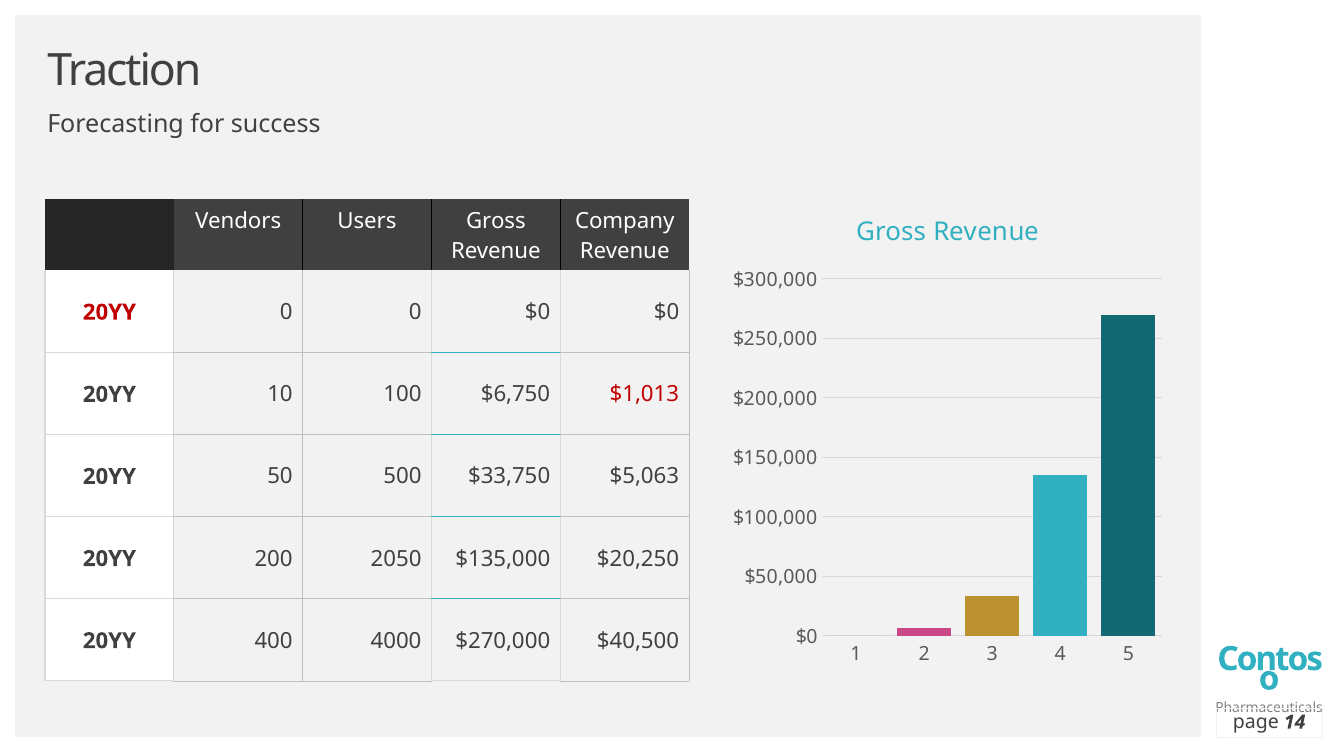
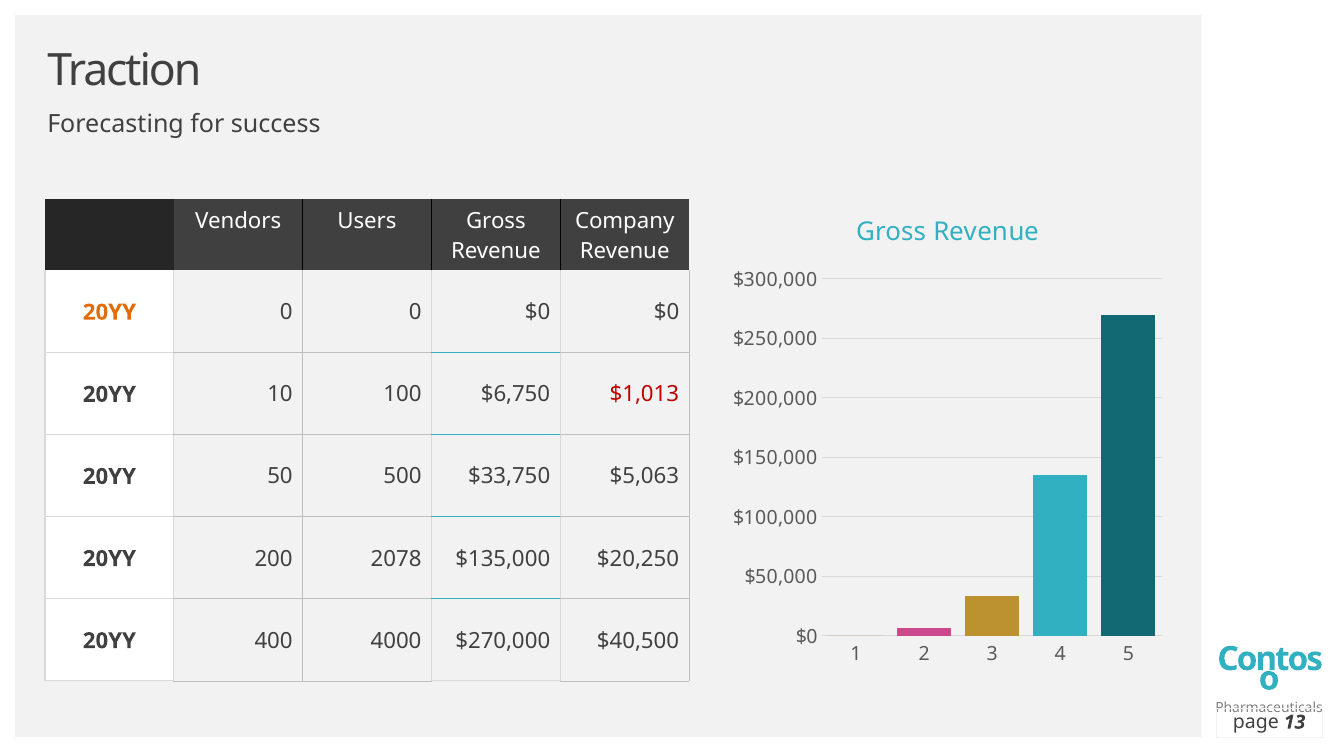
20YY at (109, 312) colour: red -> orange
2050: 2050 -> 2078
14: 14 -> 13
